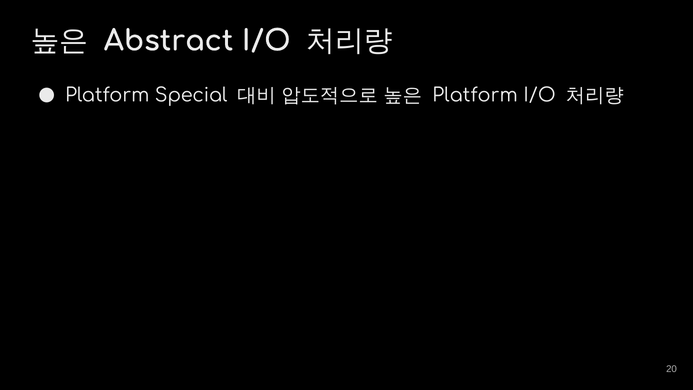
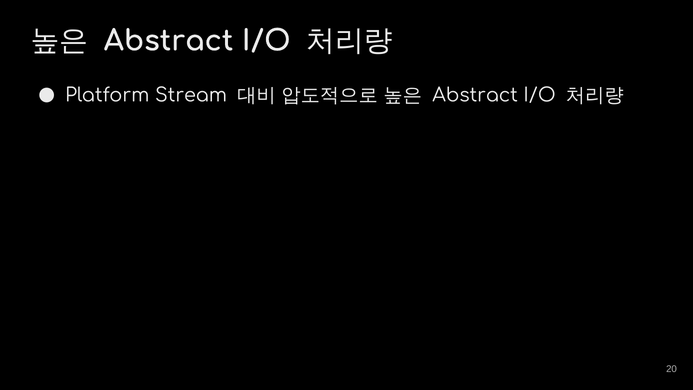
Special: Special -> Stream
Platform at (475, 95): Platform -> Abstract
